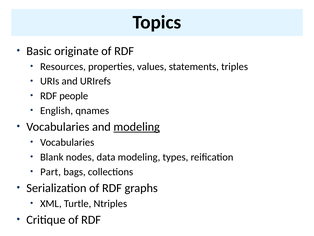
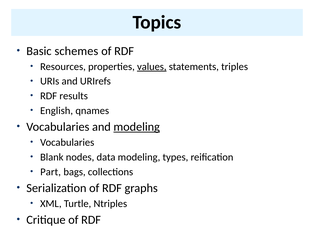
originate: originate -> schemes
values underline: none -> present
people: people -> results
